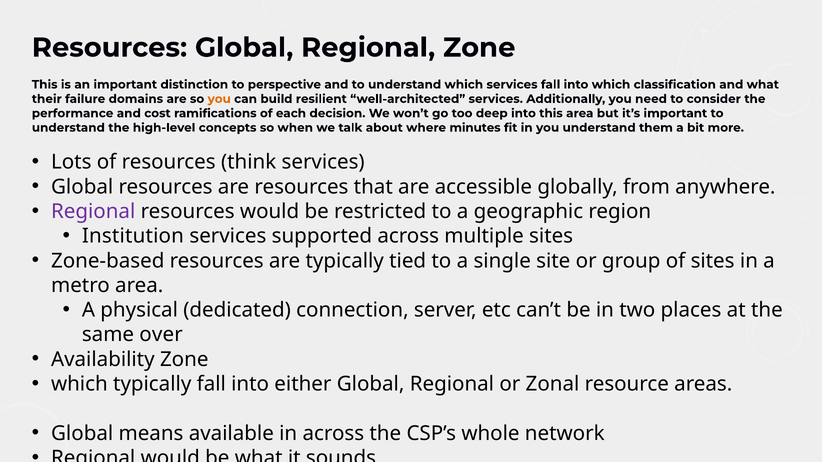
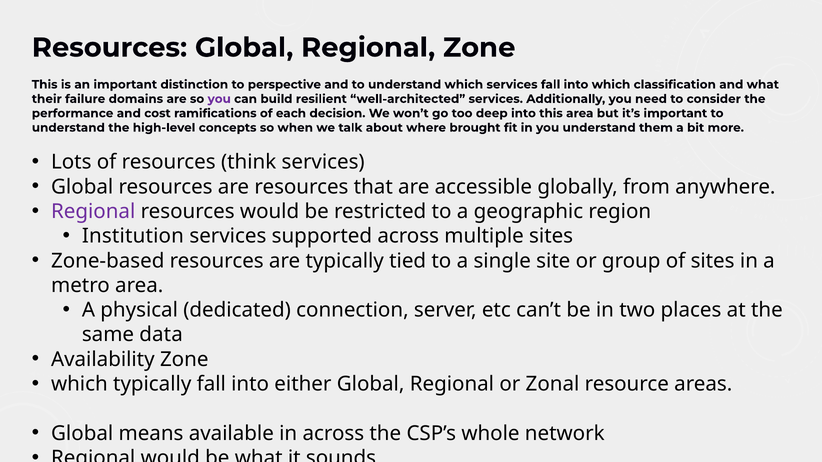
you at (219, 99) colour: orange -> purple
minutes: minutes -> brought
over: over -> data
